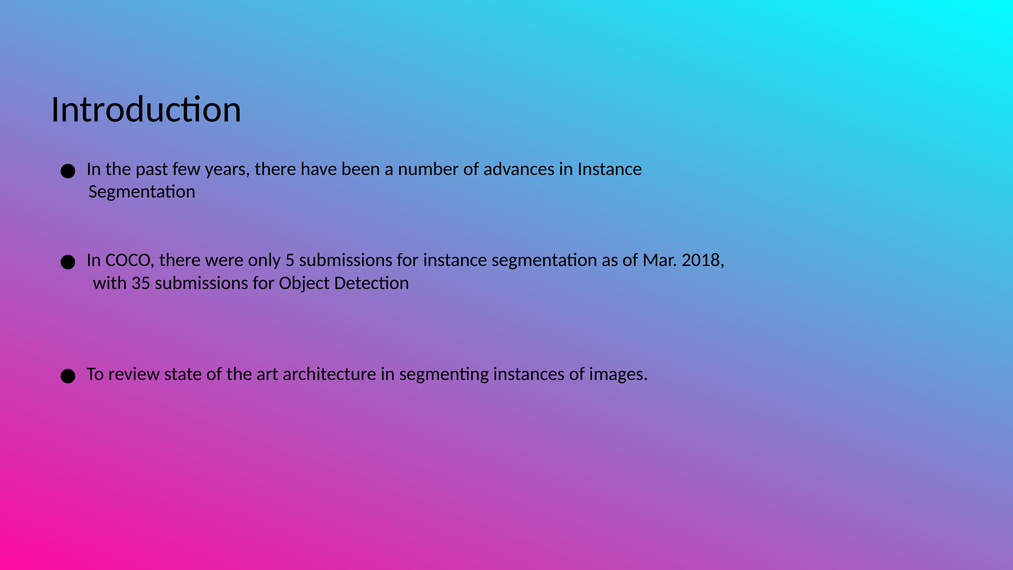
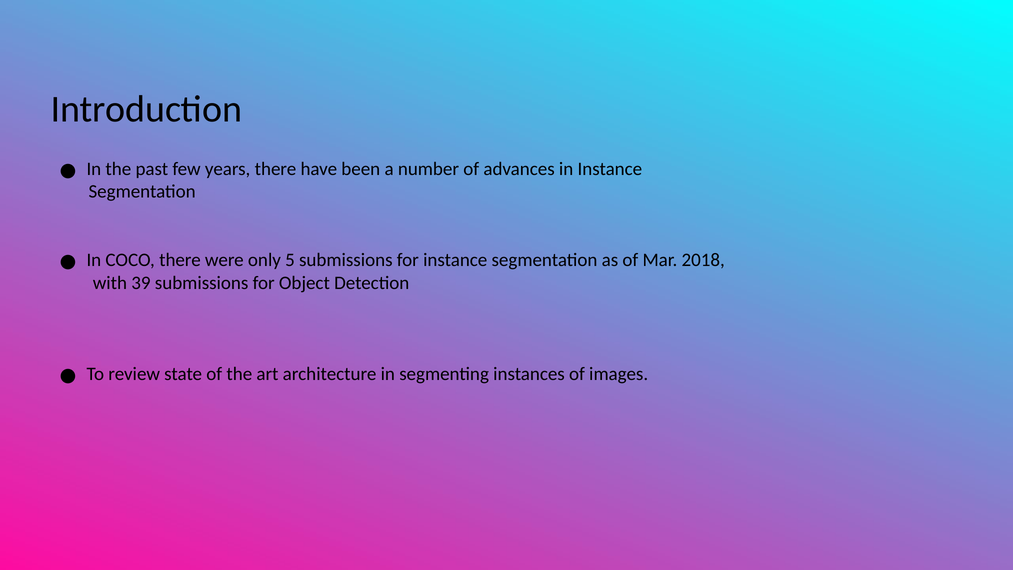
35: 35 -> 39
